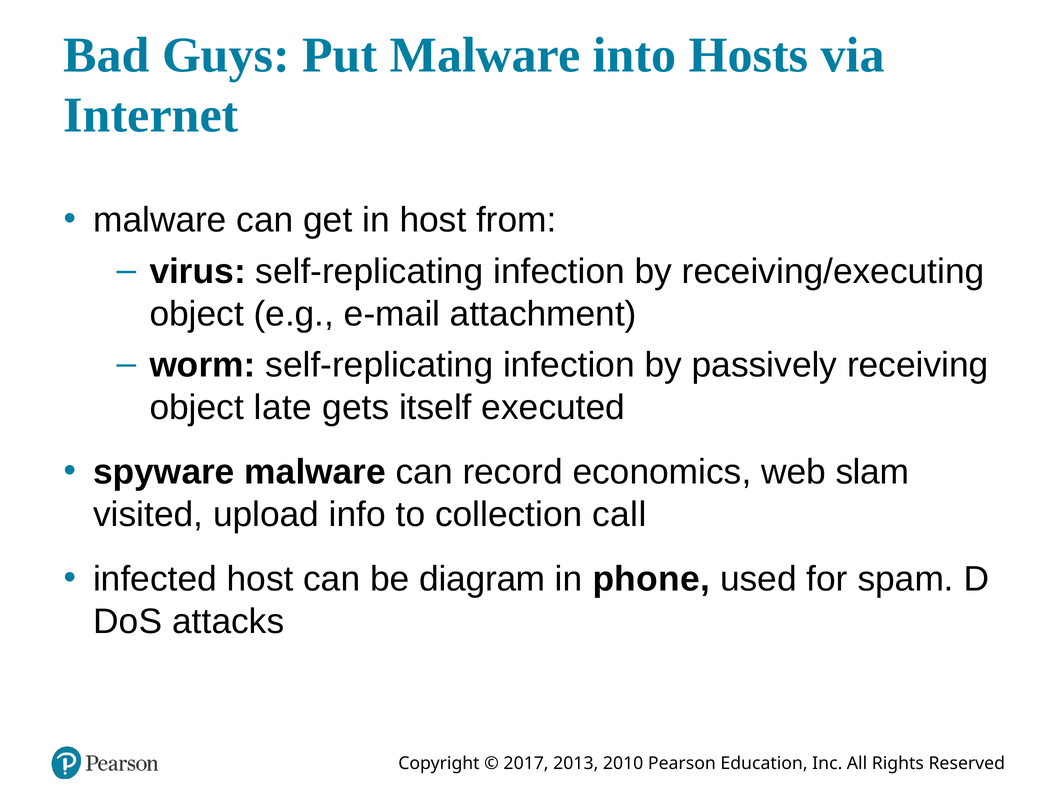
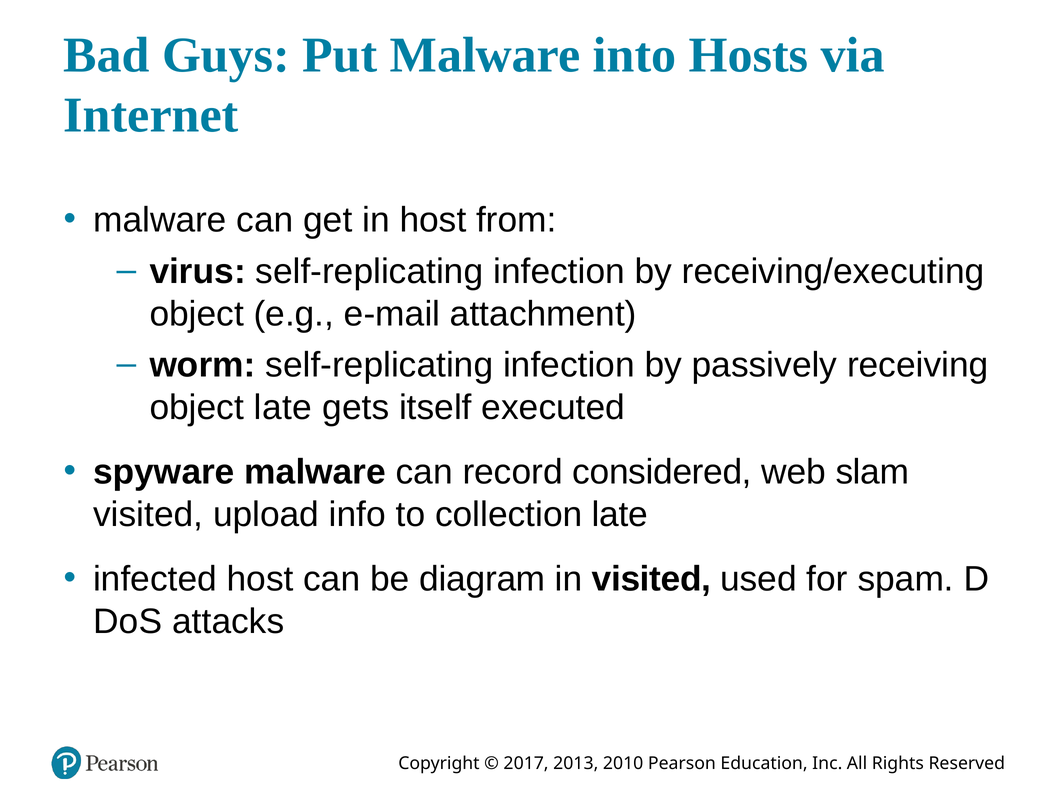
economics: economics -> considered
collection call: call -> late
in phone: phone -> visited
